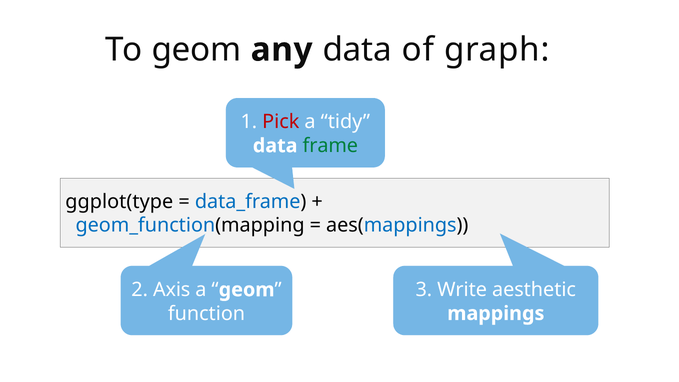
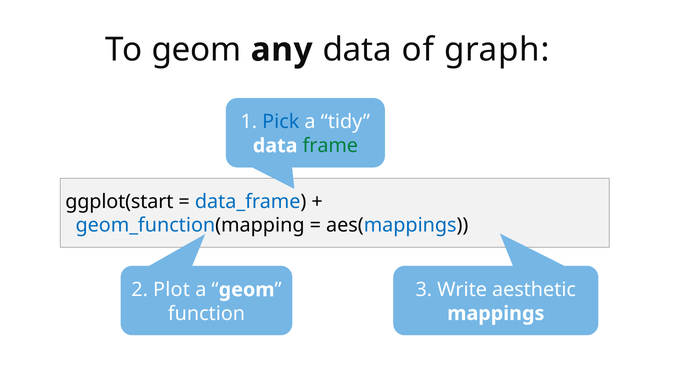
Pick colour: red -> blue
ggplot(type: ggplot(type -> ggplot(start
Axis: Axis -> Plot
